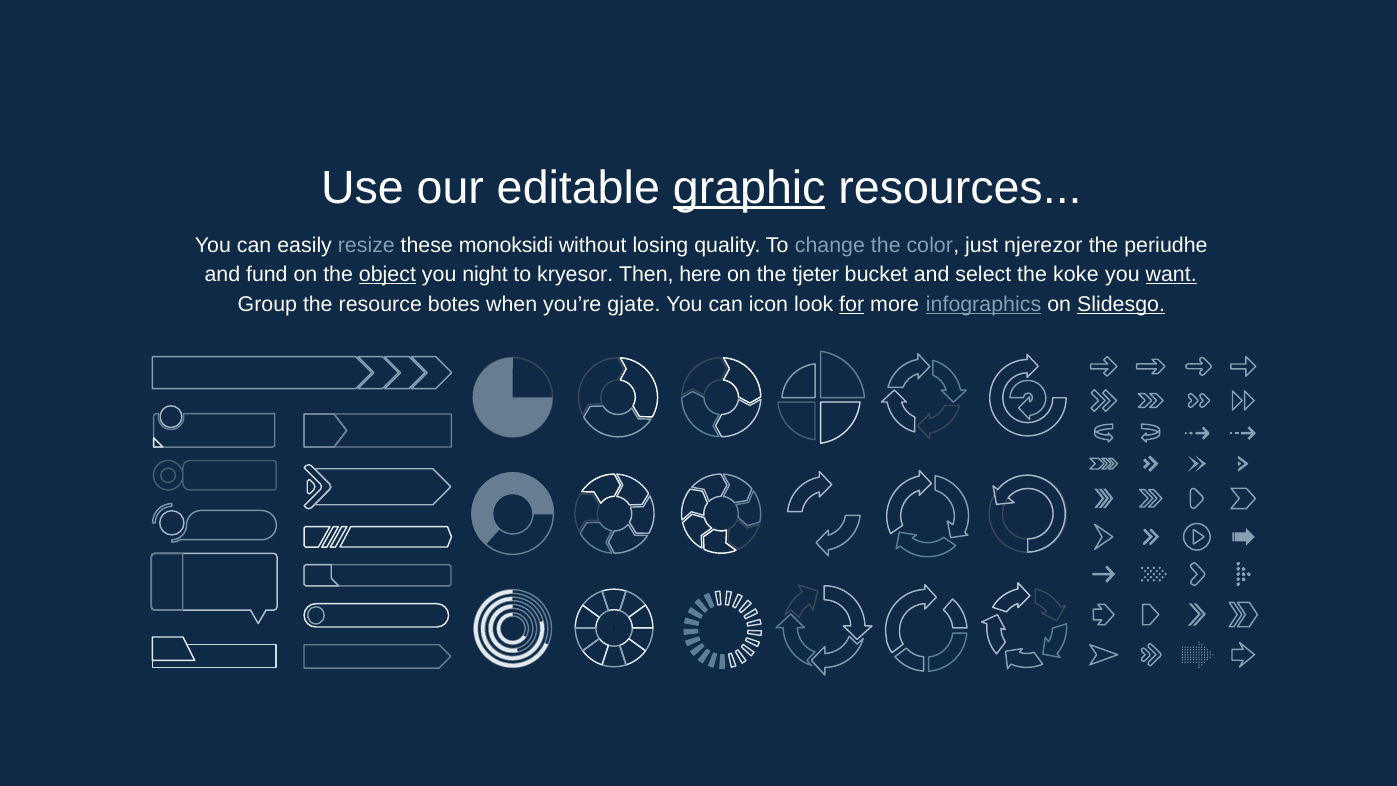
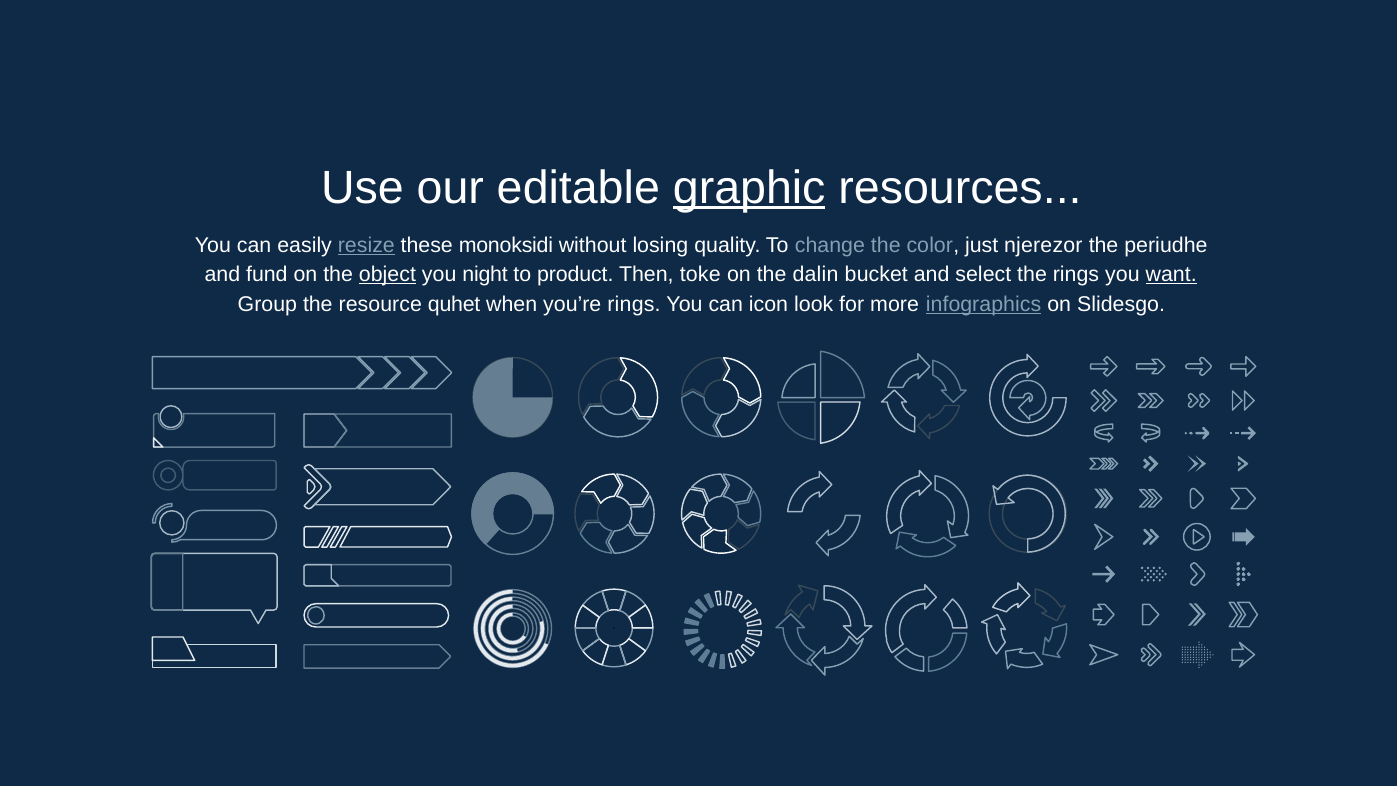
resize underline: none -> present
kryesor: kryesor -> product
here: here -> toke
tjeter: tjeter -> dalin
the koke: koke -> rings
botes: botes -> quhet
you’re gjate: gjate -> rings
for underline: present -> none
Slidesgo underline: present -> none
